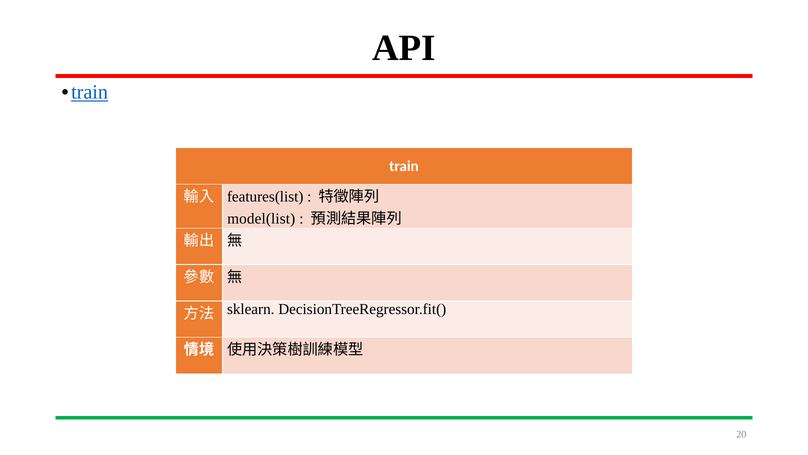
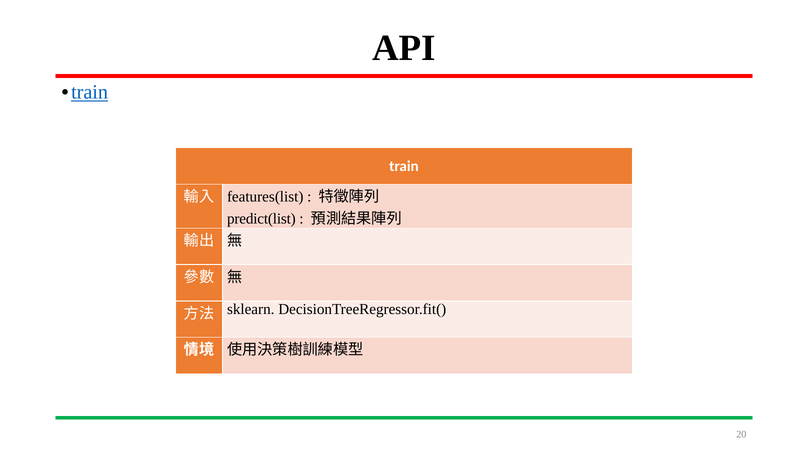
model(list: model(list -> predict(list
